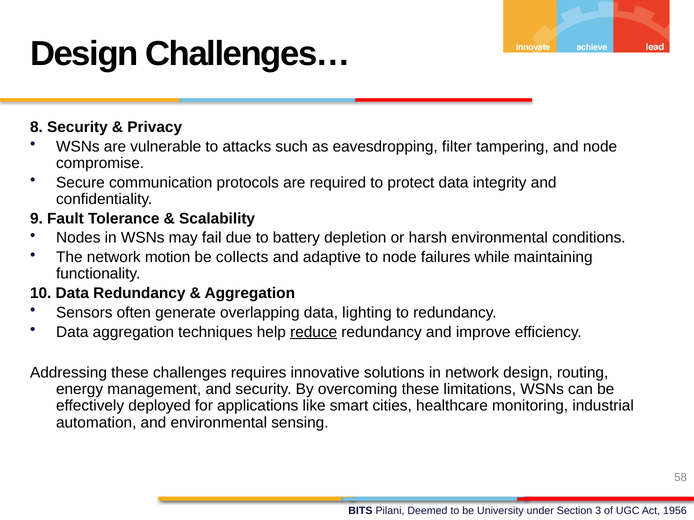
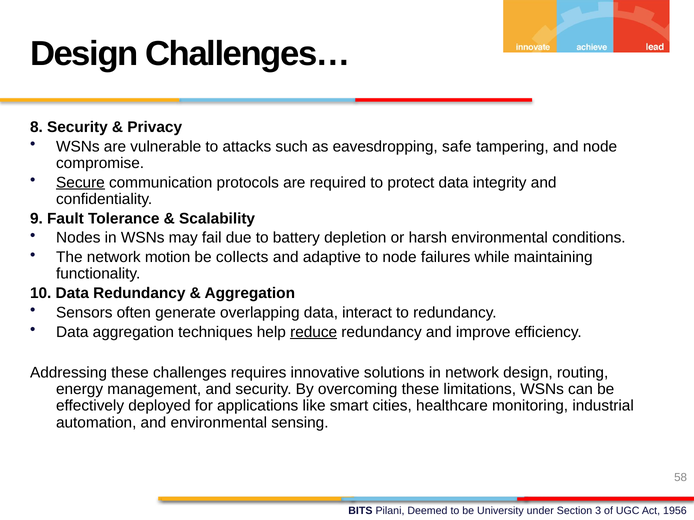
filter: filter -> safe
Secure underline: none -> present
lighting: lighting -> interact
